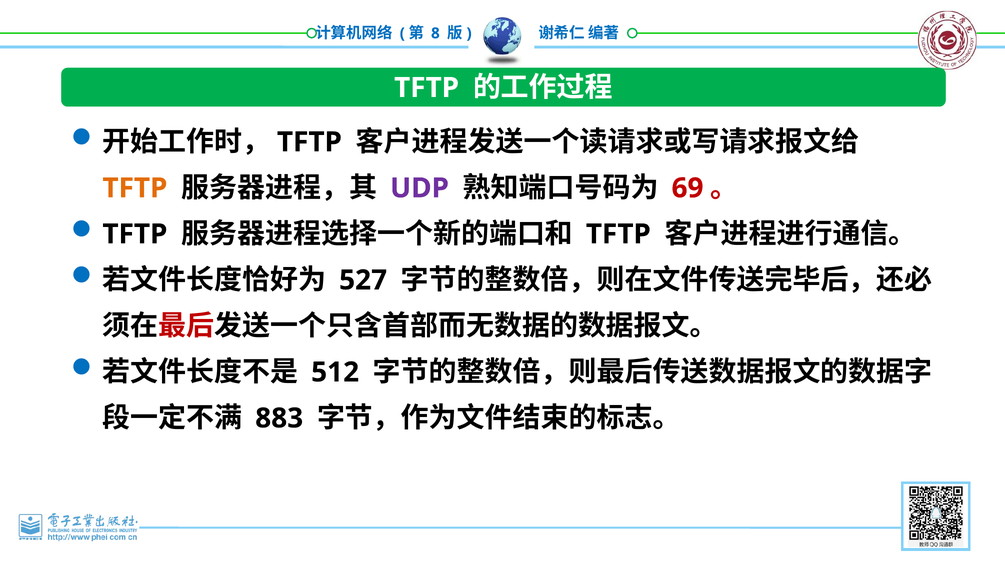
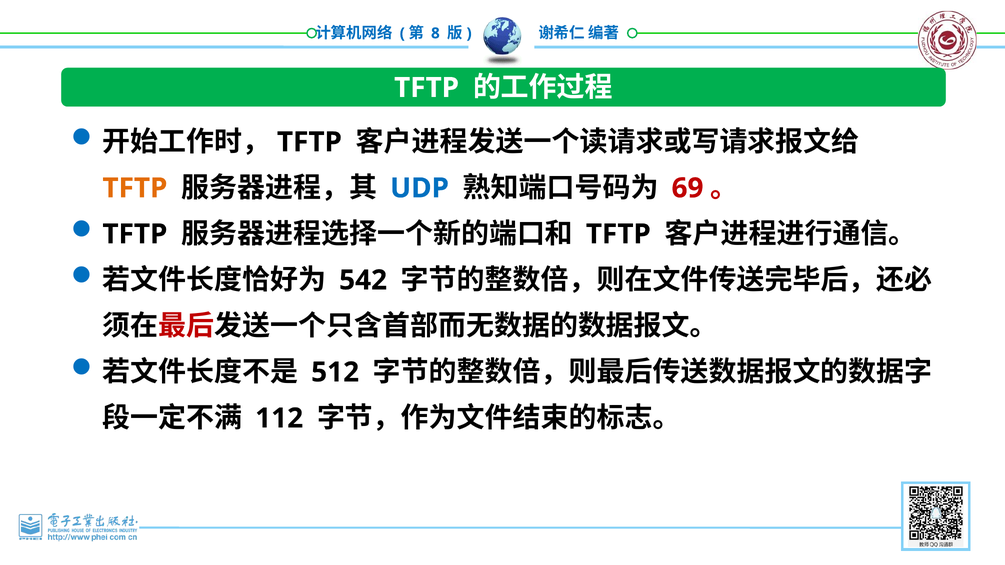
UDP colour: purple -> blue
527: 527 -> 542
883: 883 -> 112
